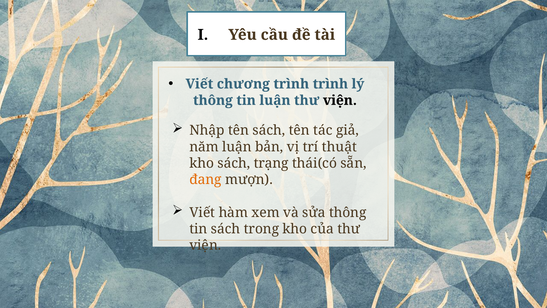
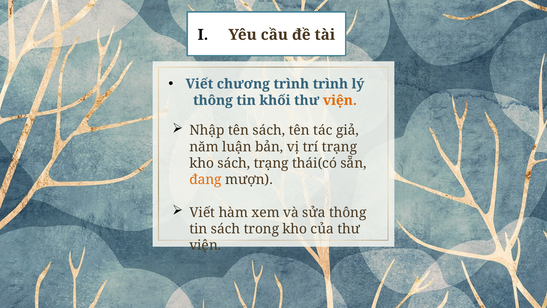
tin luận: luận -> khối
viện at (340, 100) colour: black -> orange
trí thuật: thuật -> trạng
